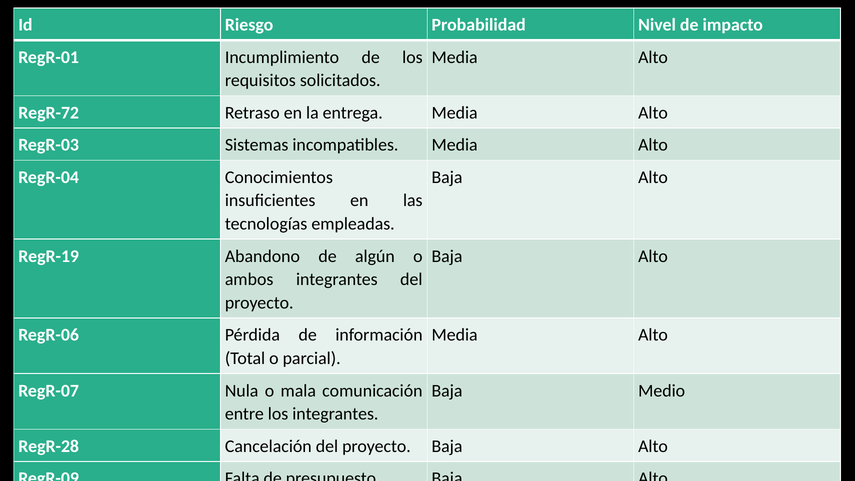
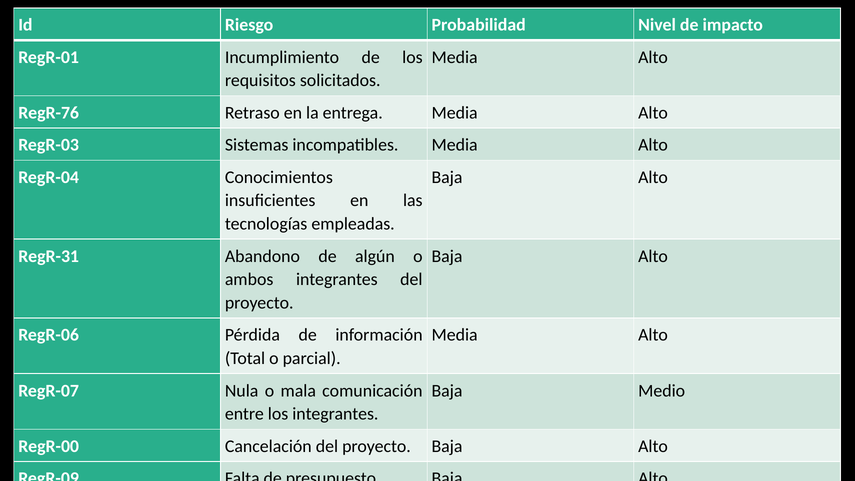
RegR-72: RegR-72 -> RegR-76
RegR-19: RegR-19 -> RegR-31
RegR-28: RegR-28 -> RegR-00
